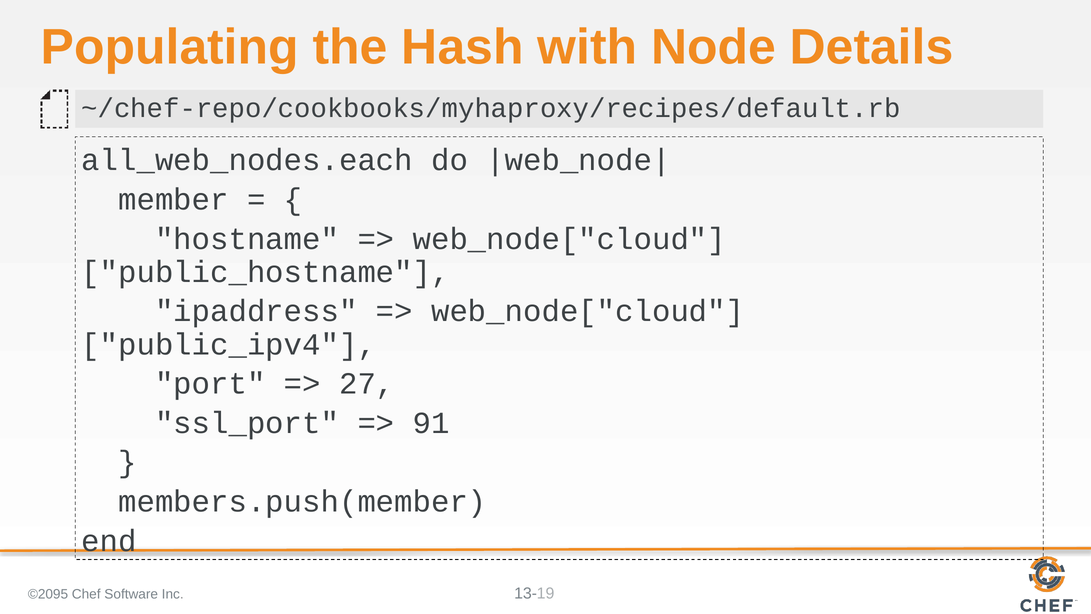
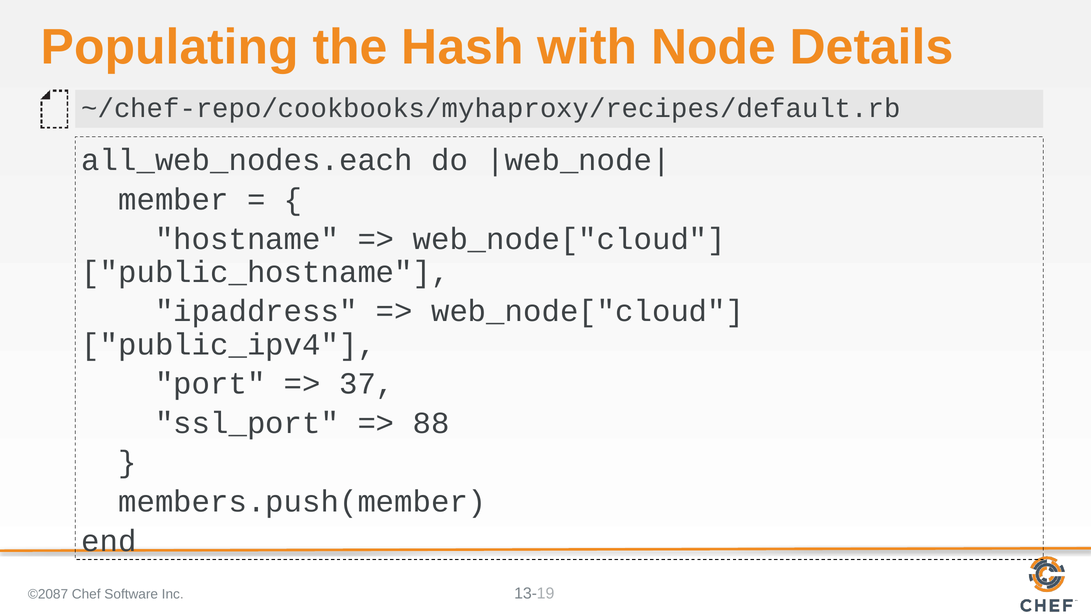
27: 27 -> 37
91: 91 -> 88
©2095: ©2095 -> ©2087
